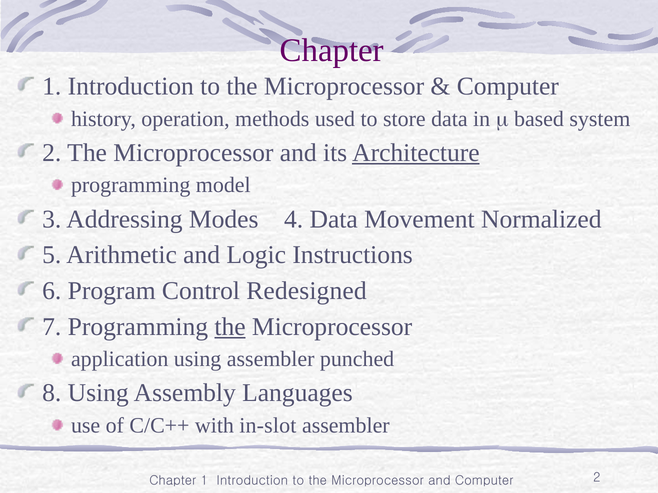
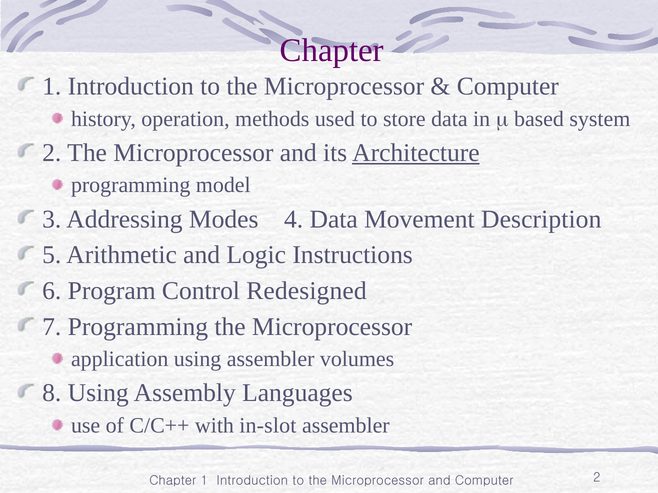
Normalized: Normalized -> Description
the at (230, 327) underline: present -> none
punched: punched -> volumes
